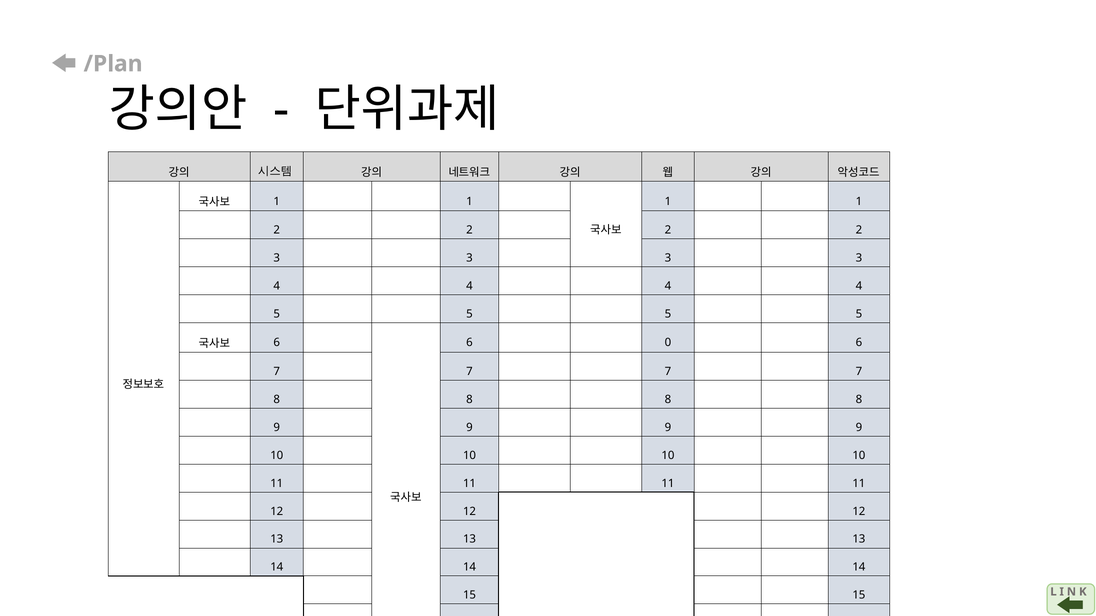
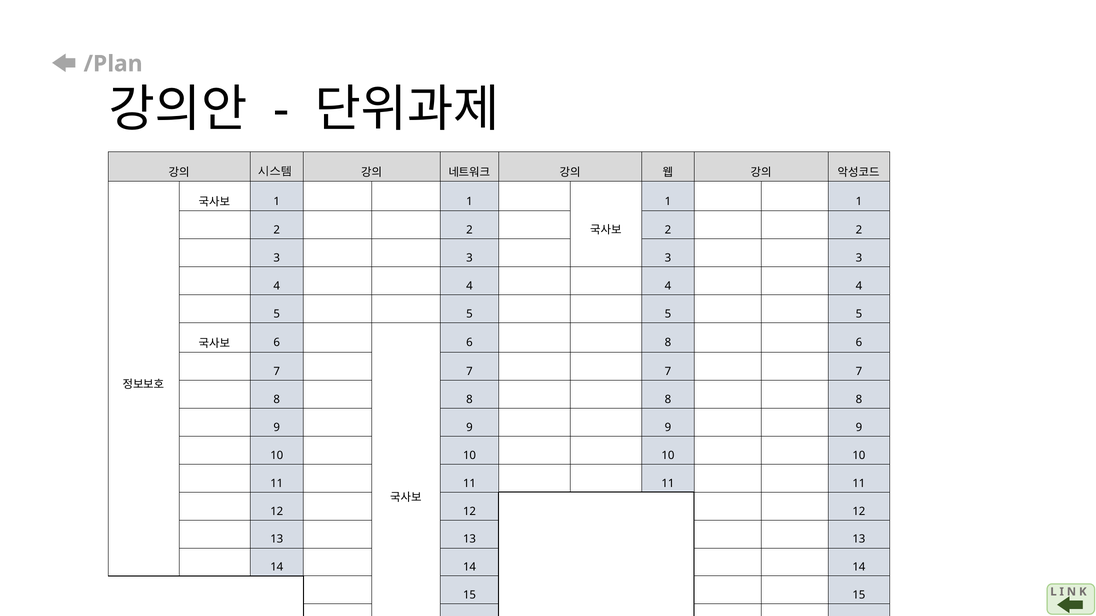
6 0: 0 -> 8
